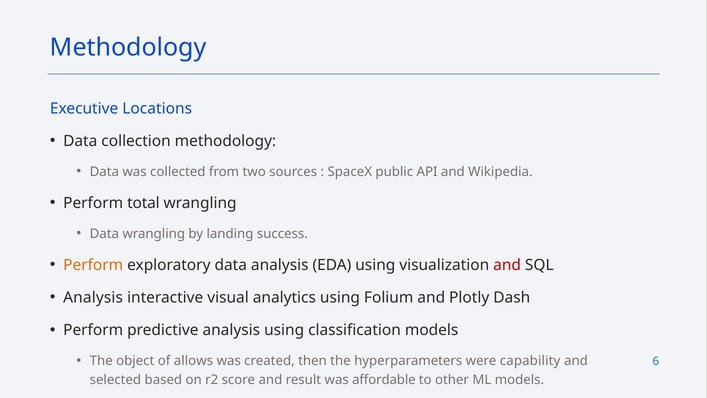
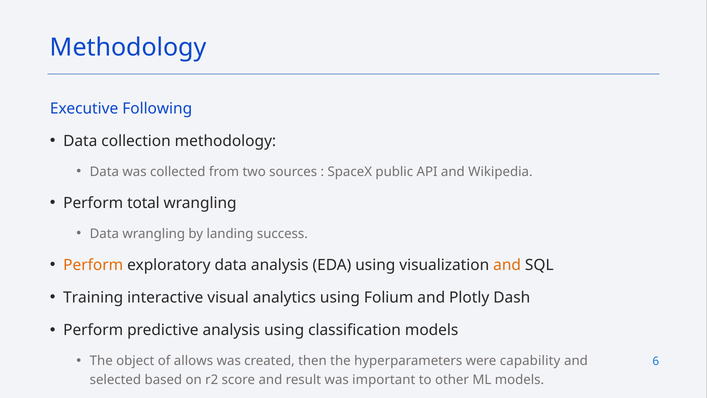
Locations: Locations -> Following
and at (507, 265) colour: red -> orange
Analysis at (93, 297): Analysis -> Training
affordable: affordable -> important
